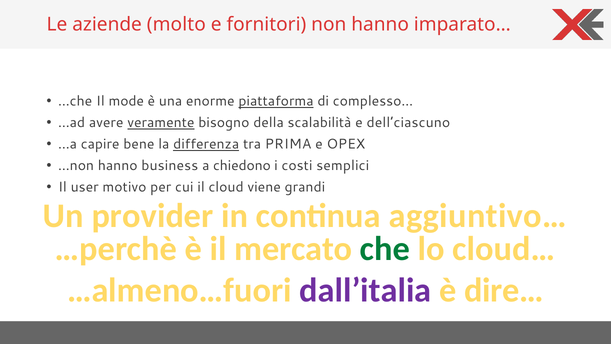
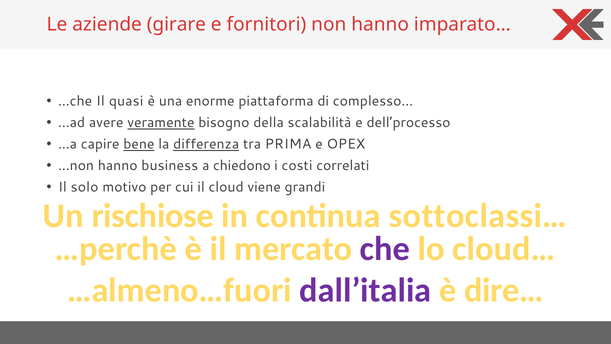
molto: molto -> girare
mode: mode -> quasi
piattaforma underline: present -> none
dell’ciascuno: dell’ciascuno -> dell’processo
bene underline: none -> present
semplici: semplici -> correlati
user: user -> solo
provider: provider -> rischiose
aggiuntivo…: aggiuntivo… -> sottoclassi…
che colour: green -> purple
